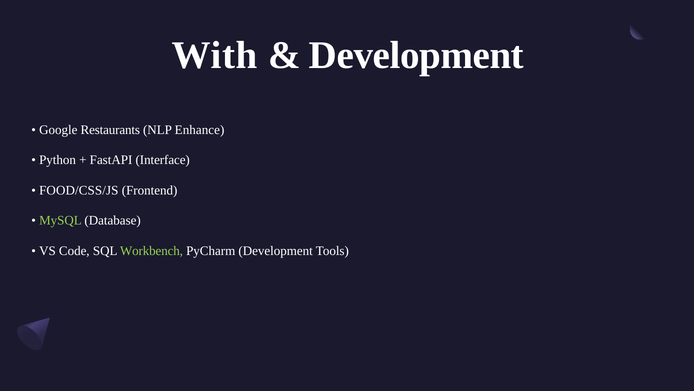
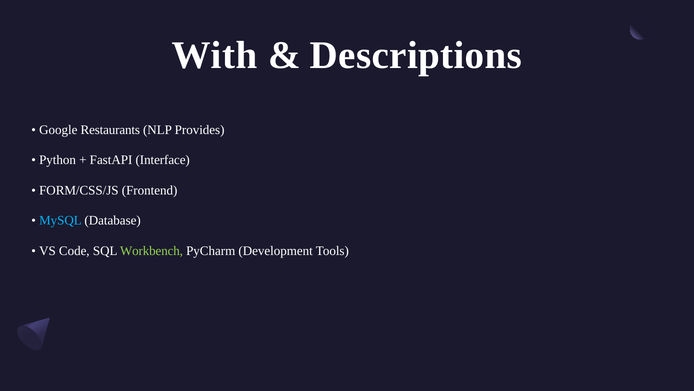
Development at (416, 55): Development -> Descriptions
Enhance: Enhance -> Provides
FOOD/CSS/JS: FOOD/CSS/JS -> FORM/CSS/JS
MySQL colour: light green -> light blue
